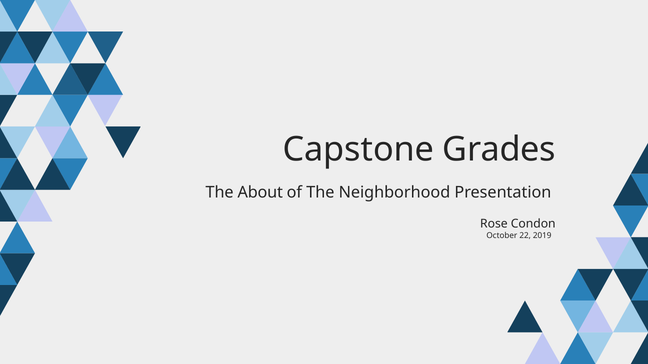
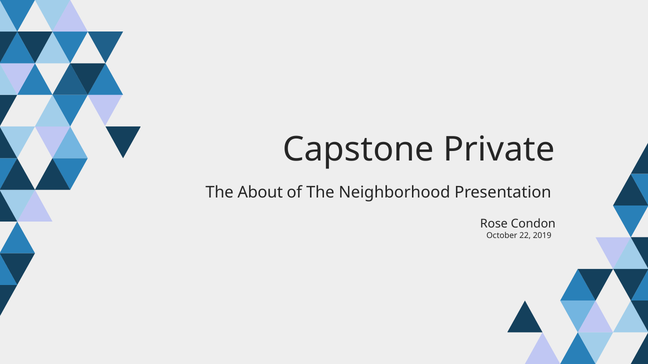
Grades: Grades -> Private
